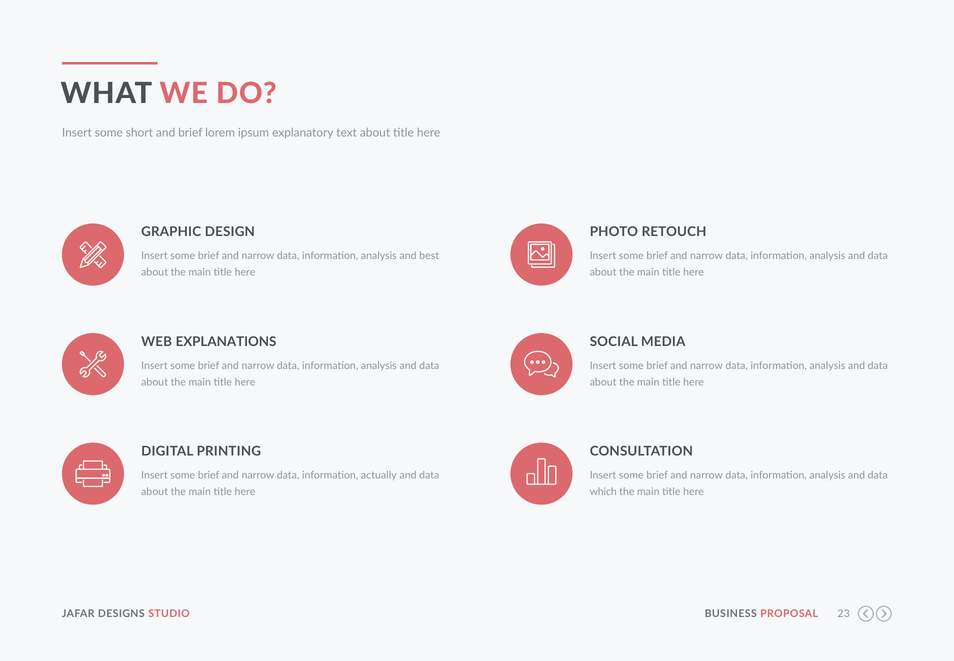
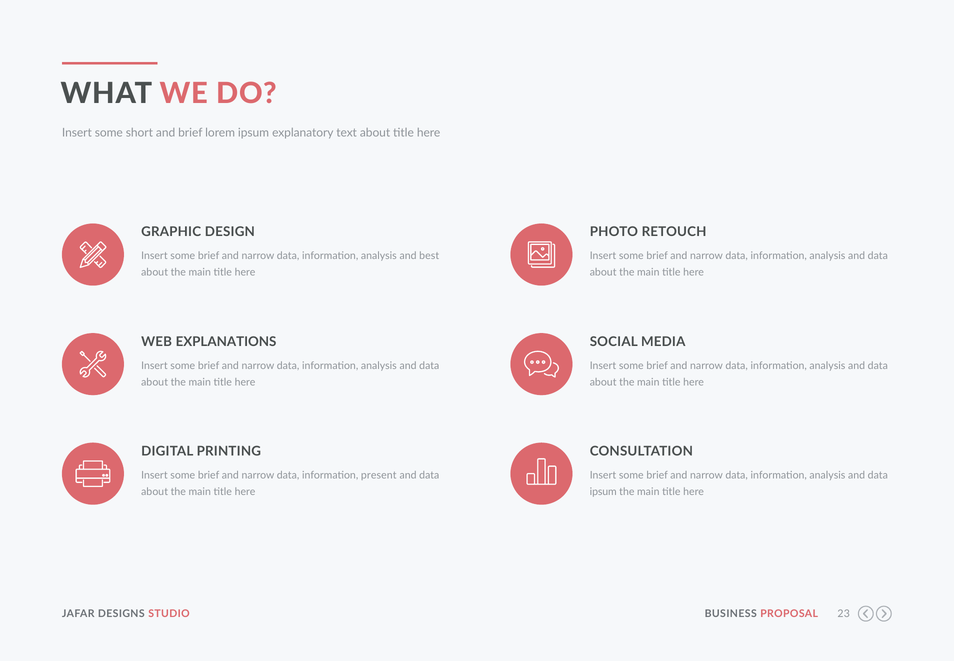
actually: actually -> present
which at (603, 491): which -> ipsum
